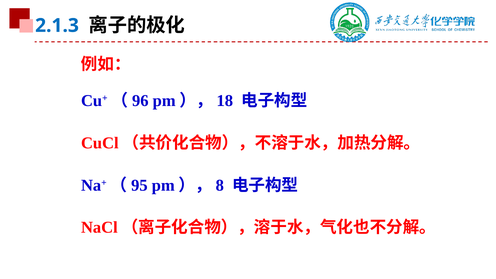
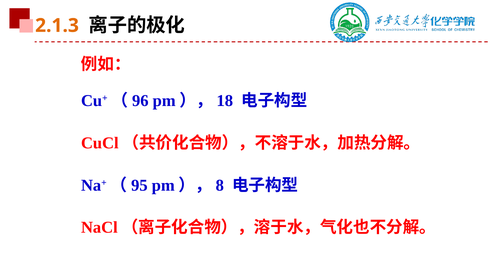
2.1.3 colour: blue -> orange
